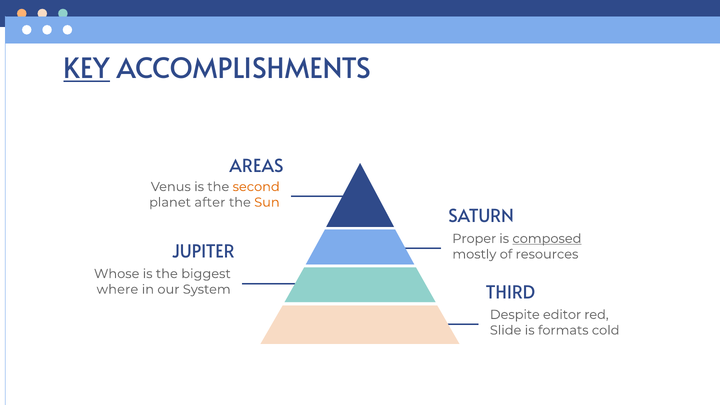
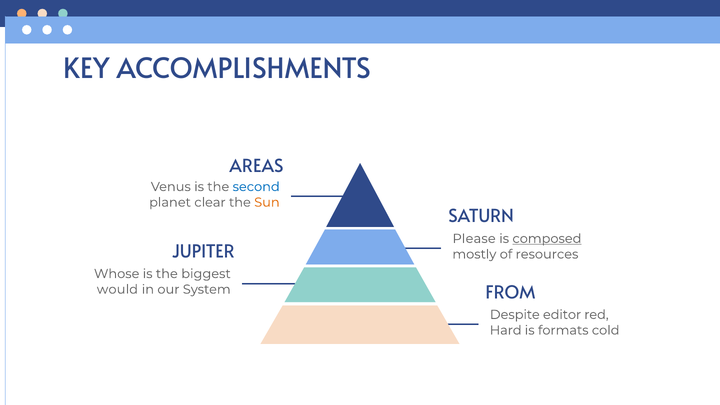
KEY underline: present -> none
second colour: orange -> blue
after: after -> clear
Proper: Proper -> Please
where: where -> would
THIRD: THIRD -> FROM
Slide: Slide -> Hard
